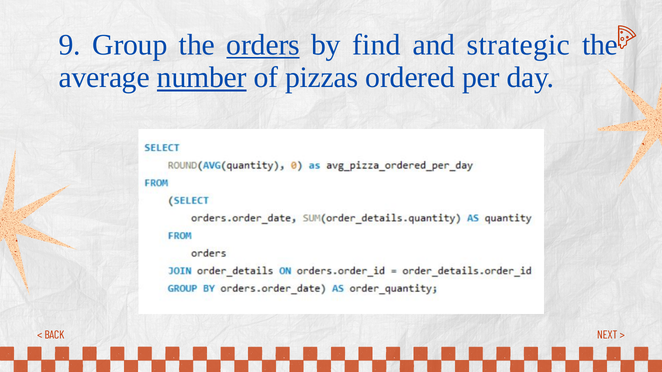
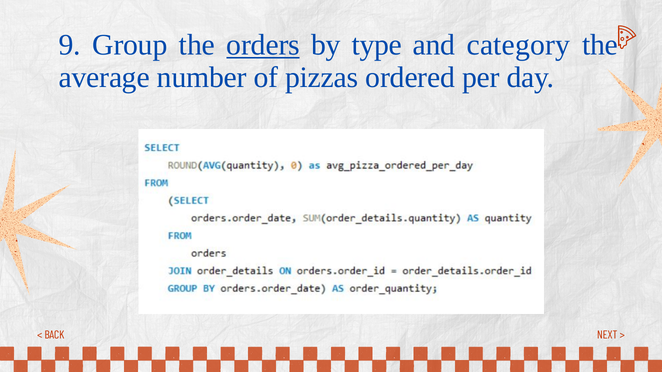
find: find -> type
strategic: strategic -> category
number underline: present -> none
